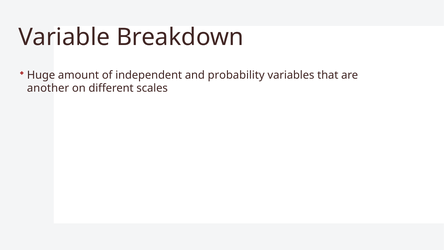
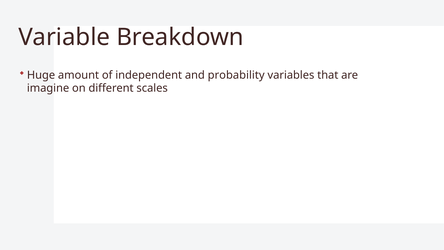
another: another -> imagine
